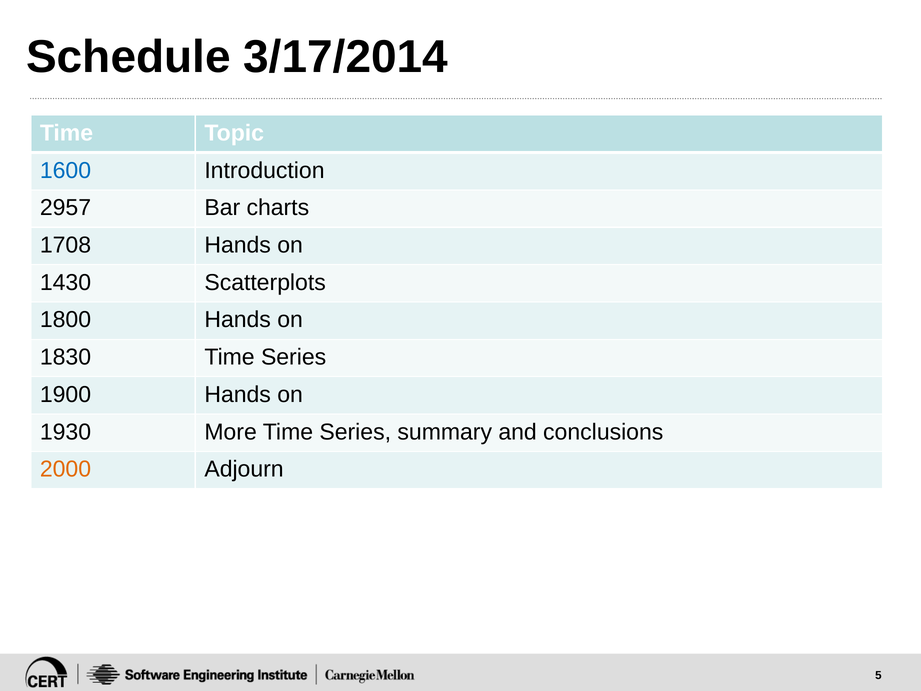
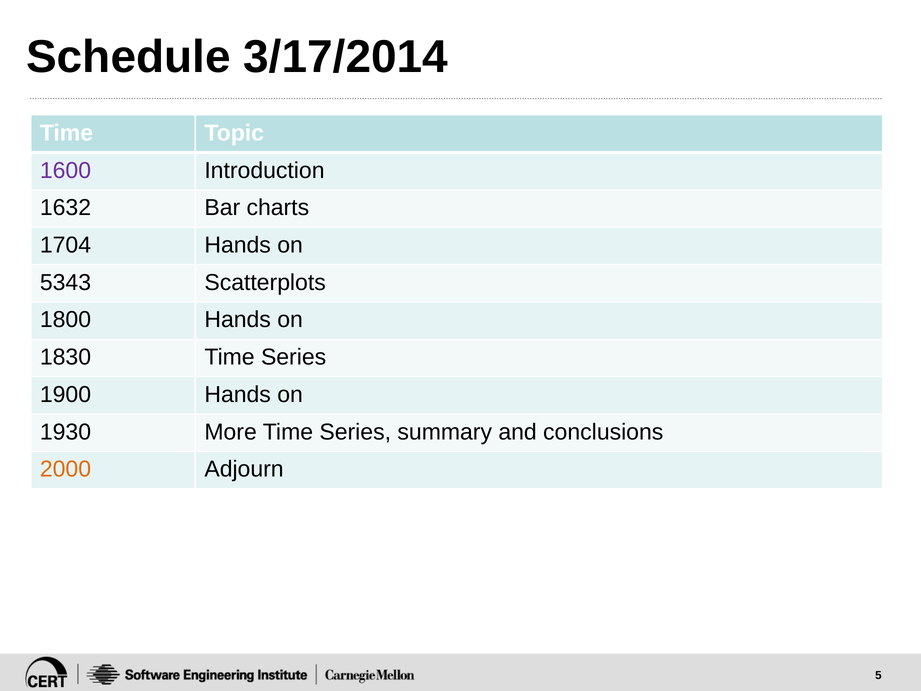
1600 colour: blue -> purple
2957: 2957 -> 1632
1708: 1708 -> 1704
1430: 1430 -> 5343
